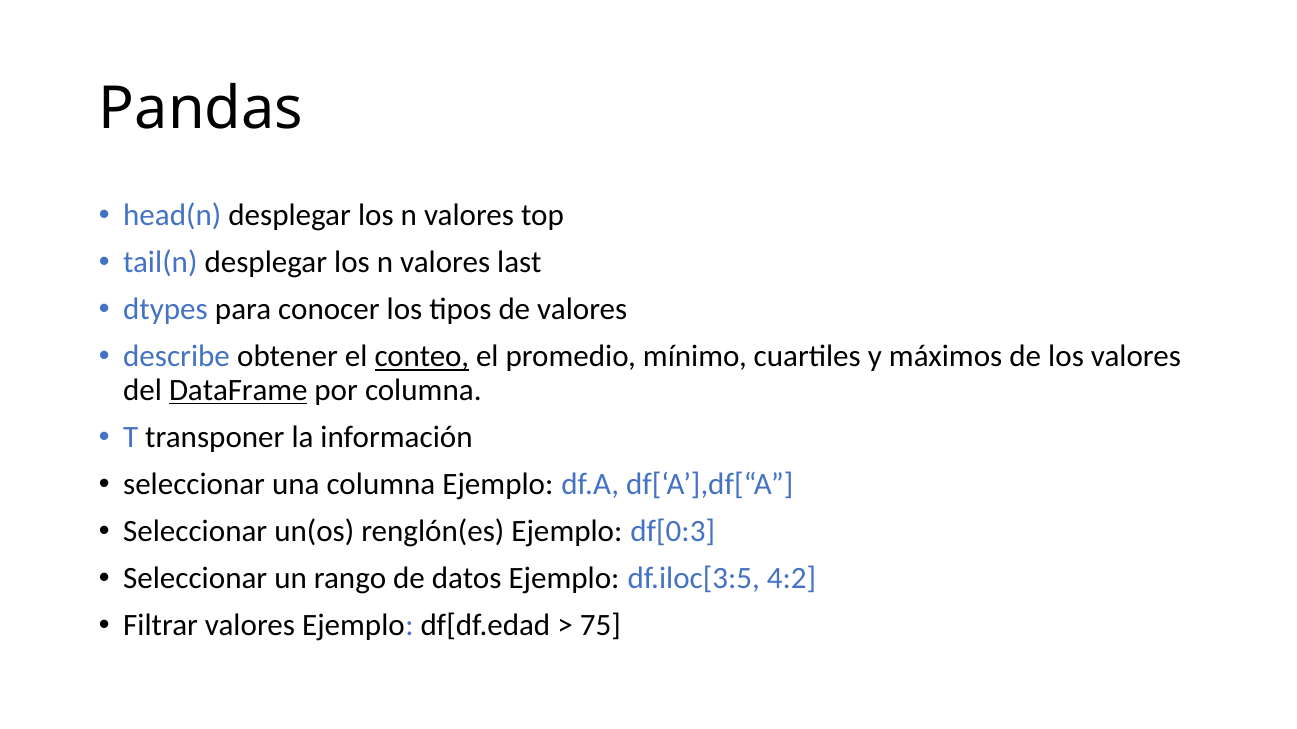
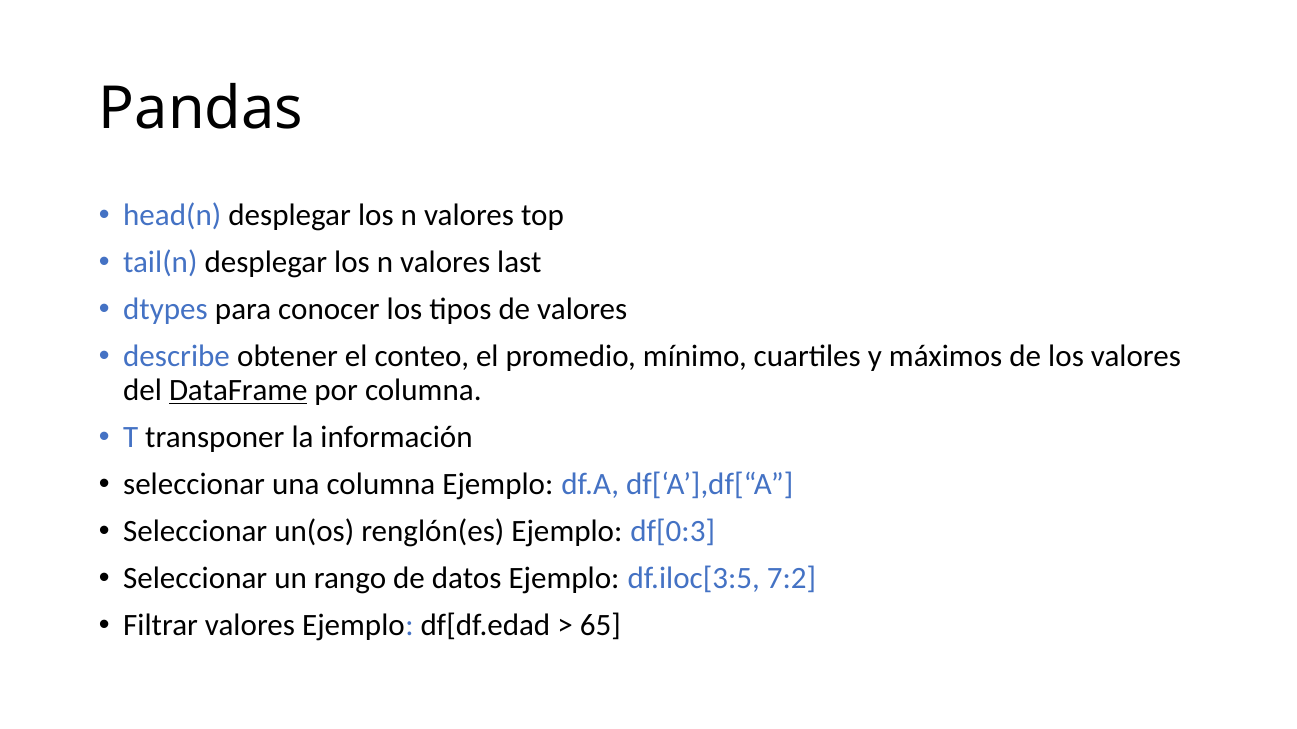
conteo underline: present -> none
4:2: 4:2 -> 7:2
75: 75 -> 65
